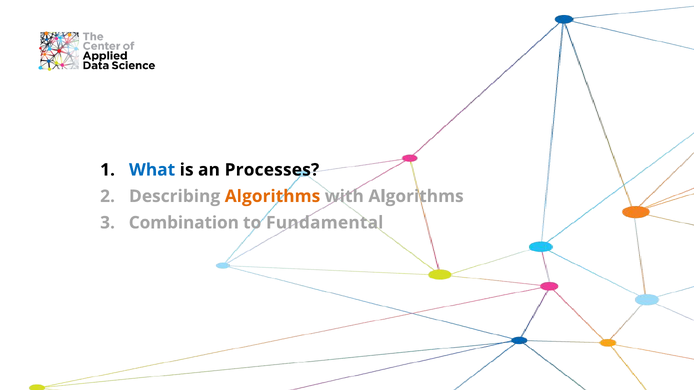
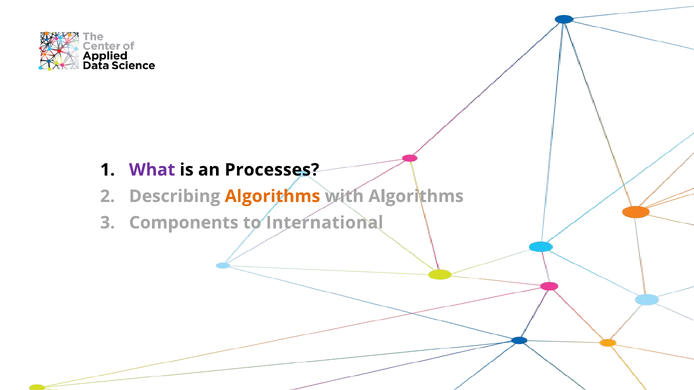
What colour: blue -> purple
Combination: Combination -> Components
Fundamental: Fundamental -> International
